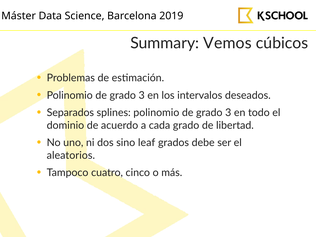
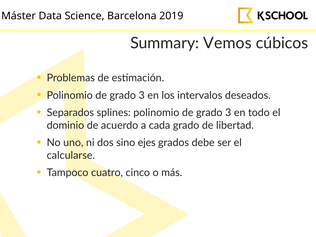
leaf: leaf -> ejes
aleatorios: aleatorios -> calcularse
